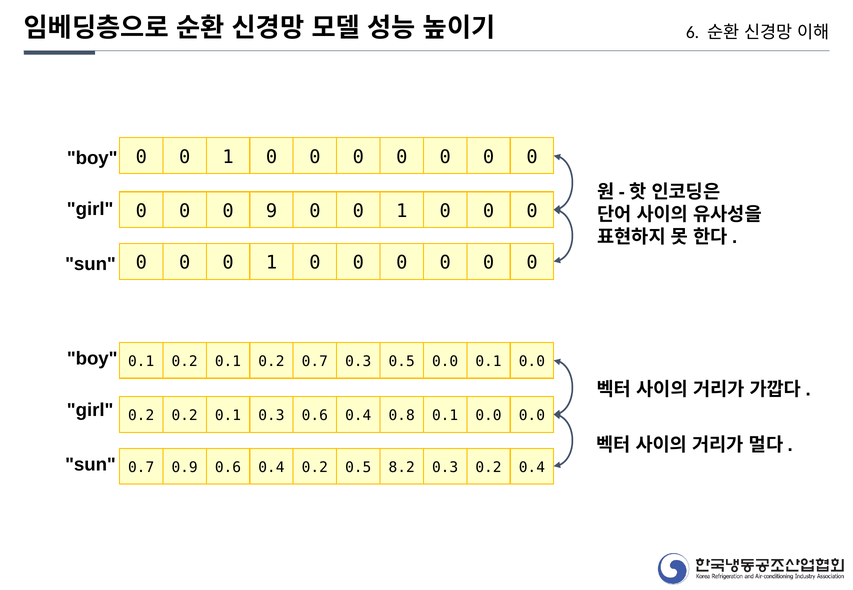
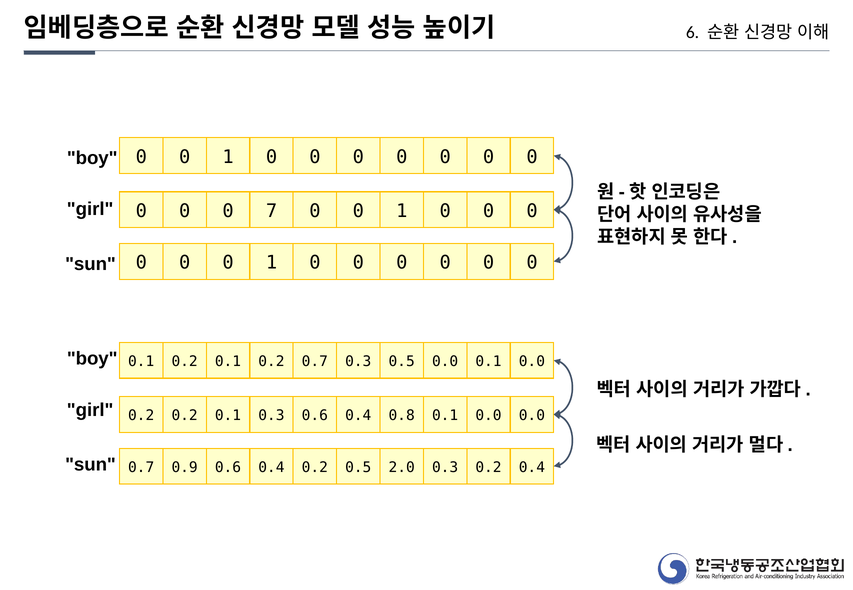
9: 9 -> 7
8.2: 8.2 -> 2.0
